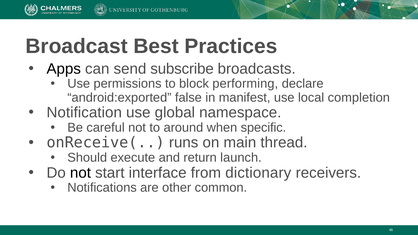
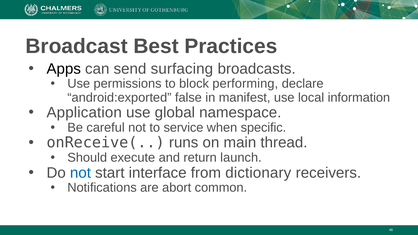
subscribe: subscribe -> surfacing
completion: completion -> information
Notification: Notification -> Application
around: around -> service
not at (80, 173) colour: black -> blue
other: other -> abort
